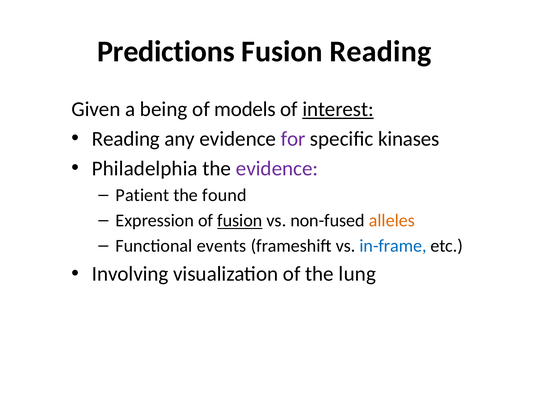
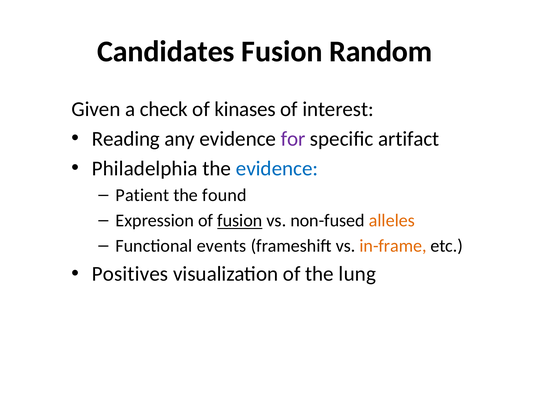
Predictions: Predictions -> Candidates
Fusion Reading: Reading -> Random
being: being -> check
models: models -> kinases
interest underline: present -> none
kinases: kinases -> artifact
evidence at (277, 168) colour: purple -> blue
in-frame colour: blue -> orange
Involving: Involving -> Positives
